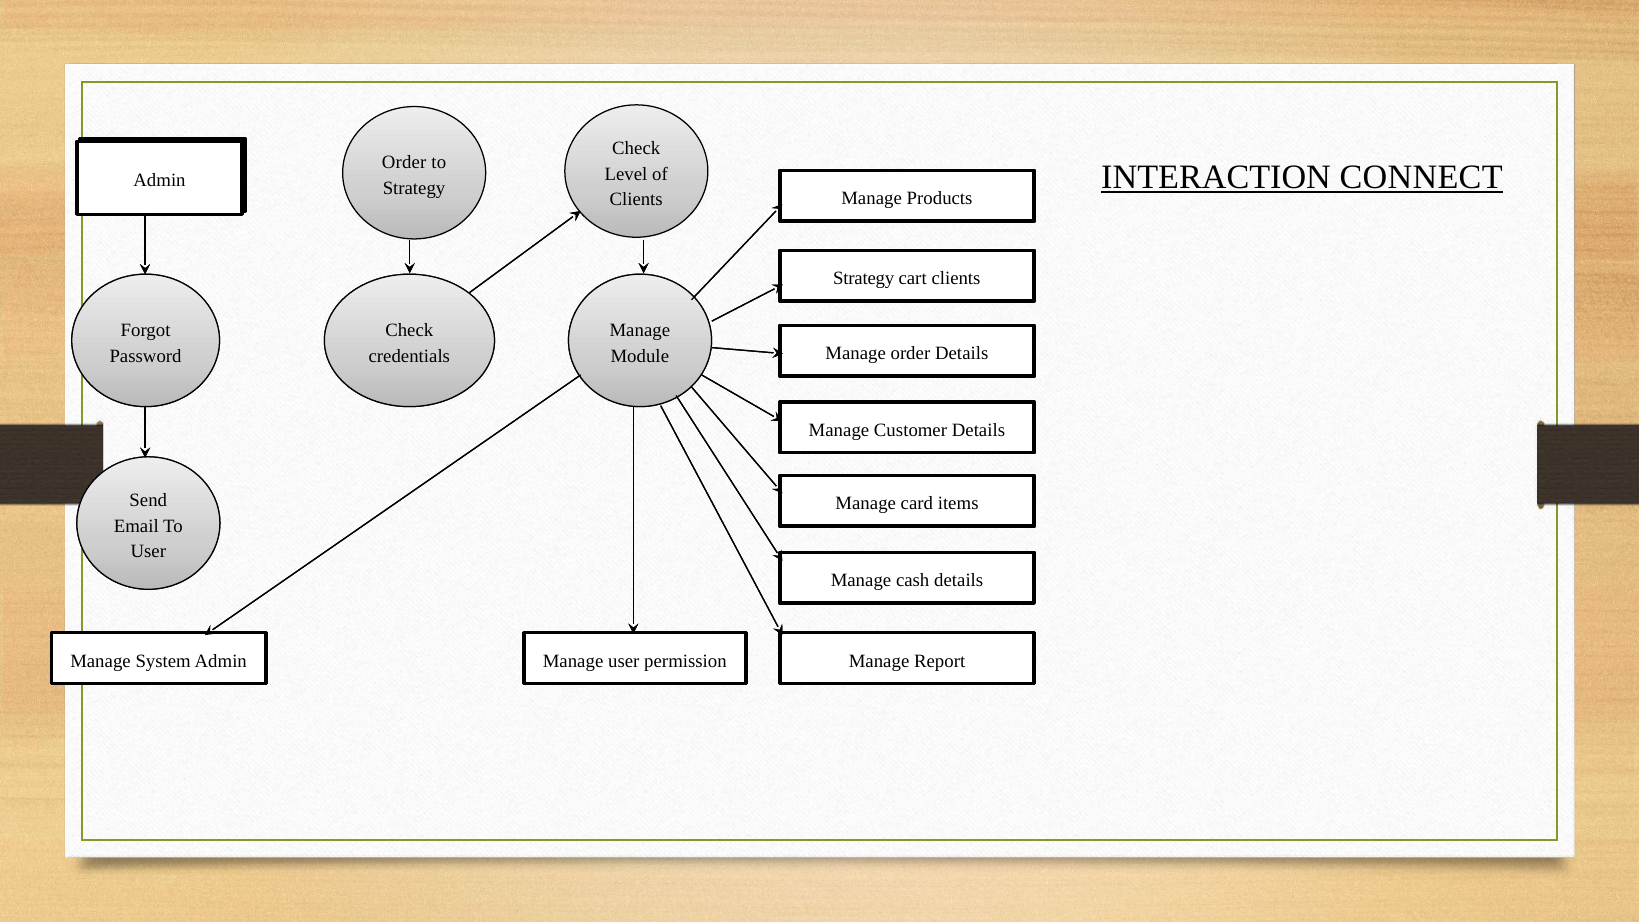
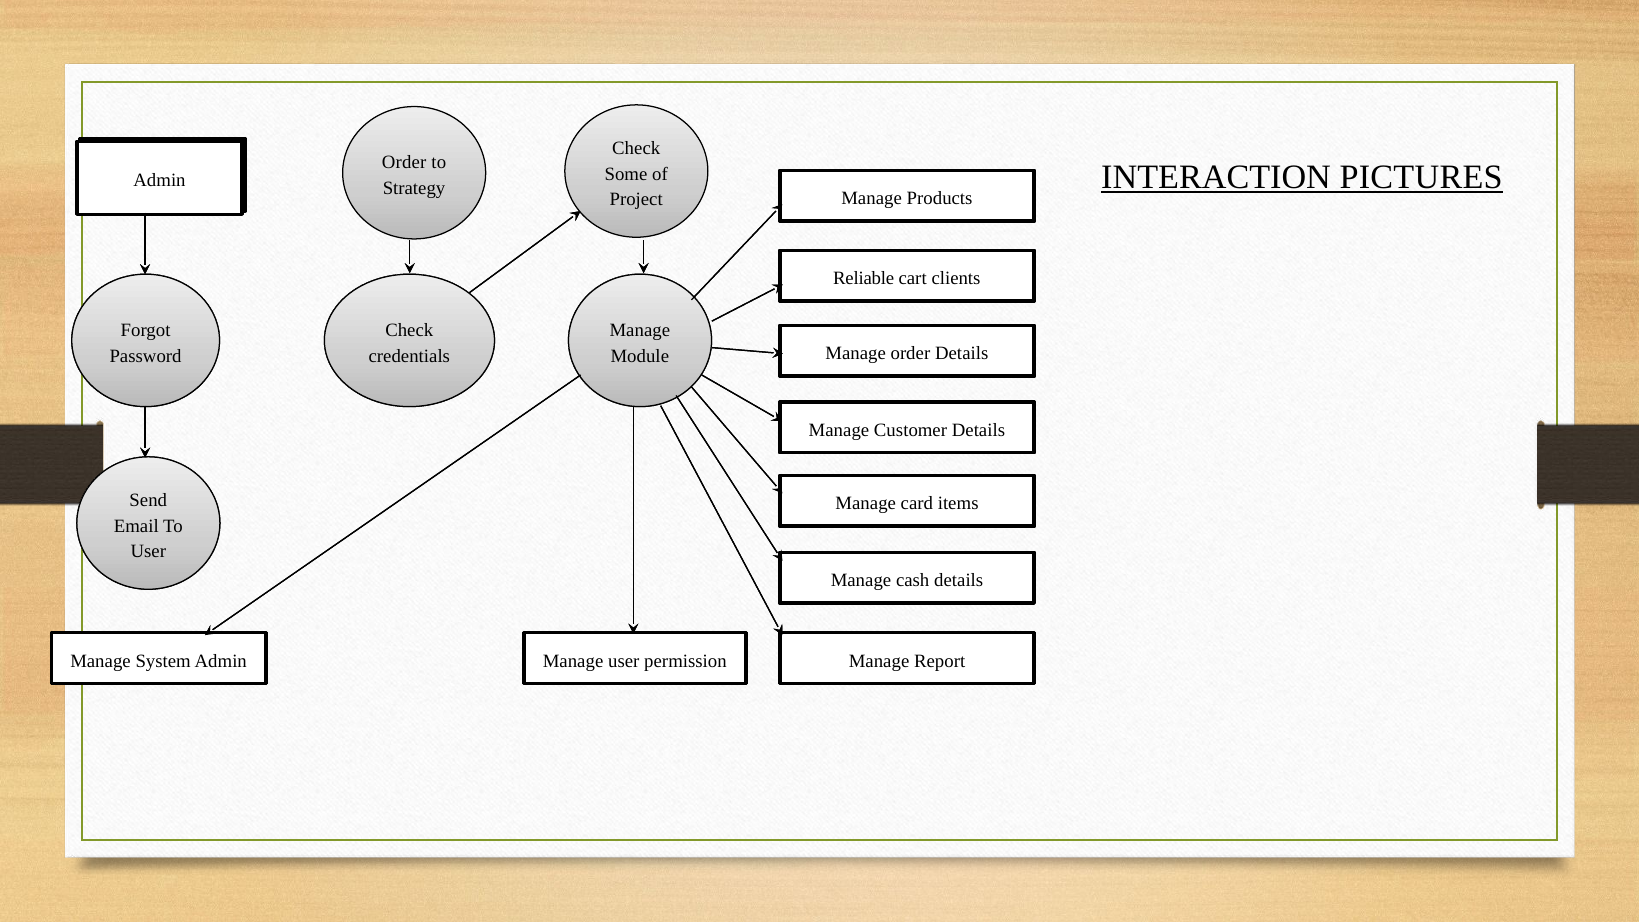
CONNECT: CONNECT -> PICTURES
Level: Level -> Some
Clients at (636, 200): Clients -> Project
Strategy at (864, 278): Strategy -> Reliable
